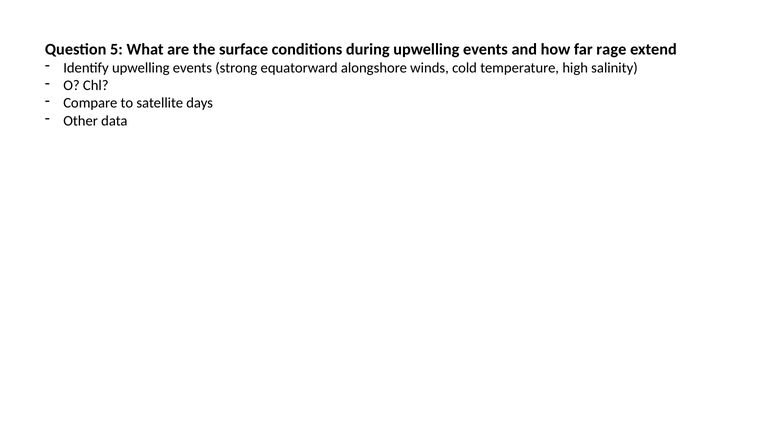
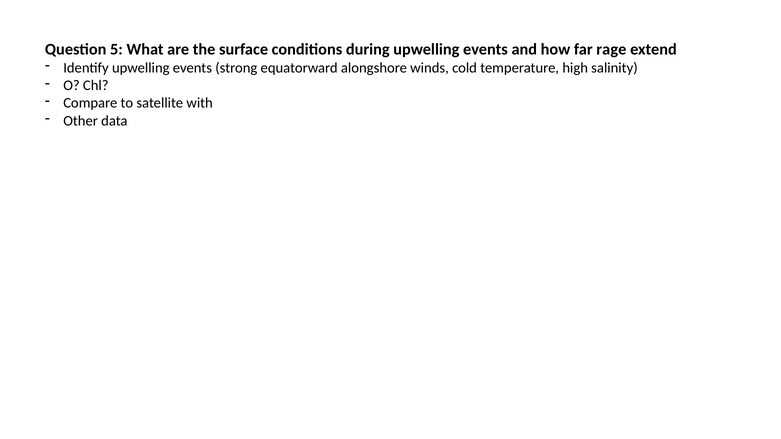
days: days -> with
